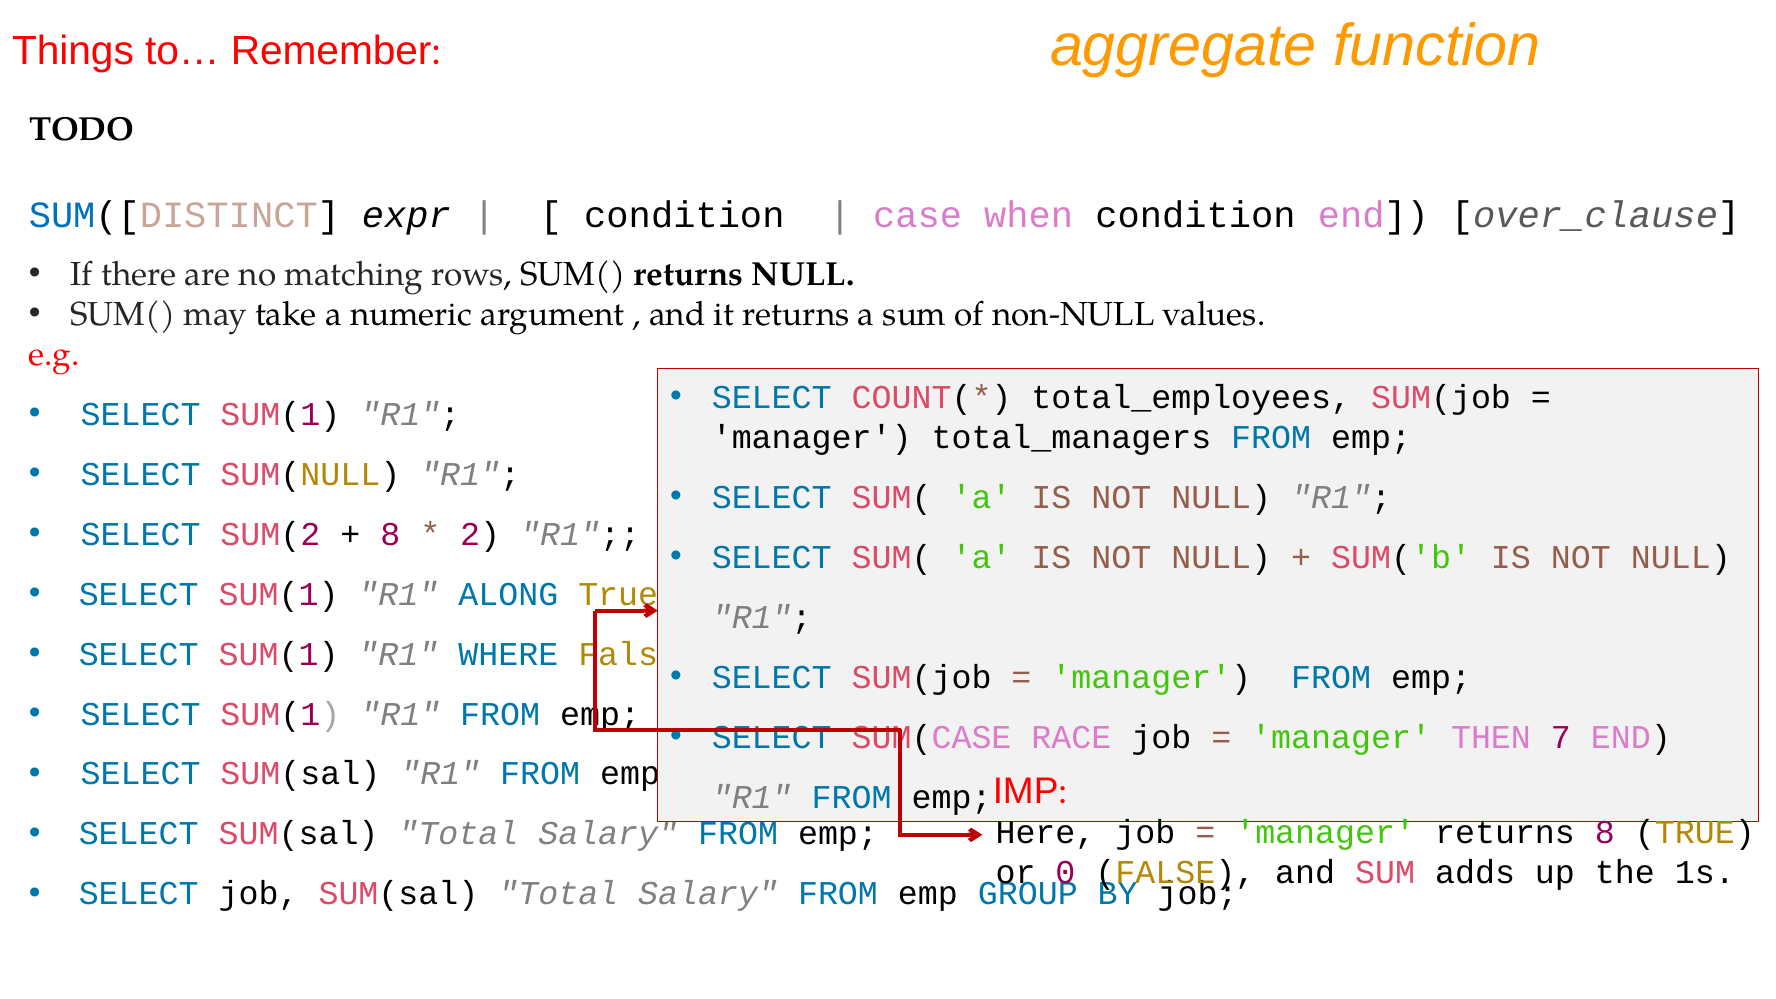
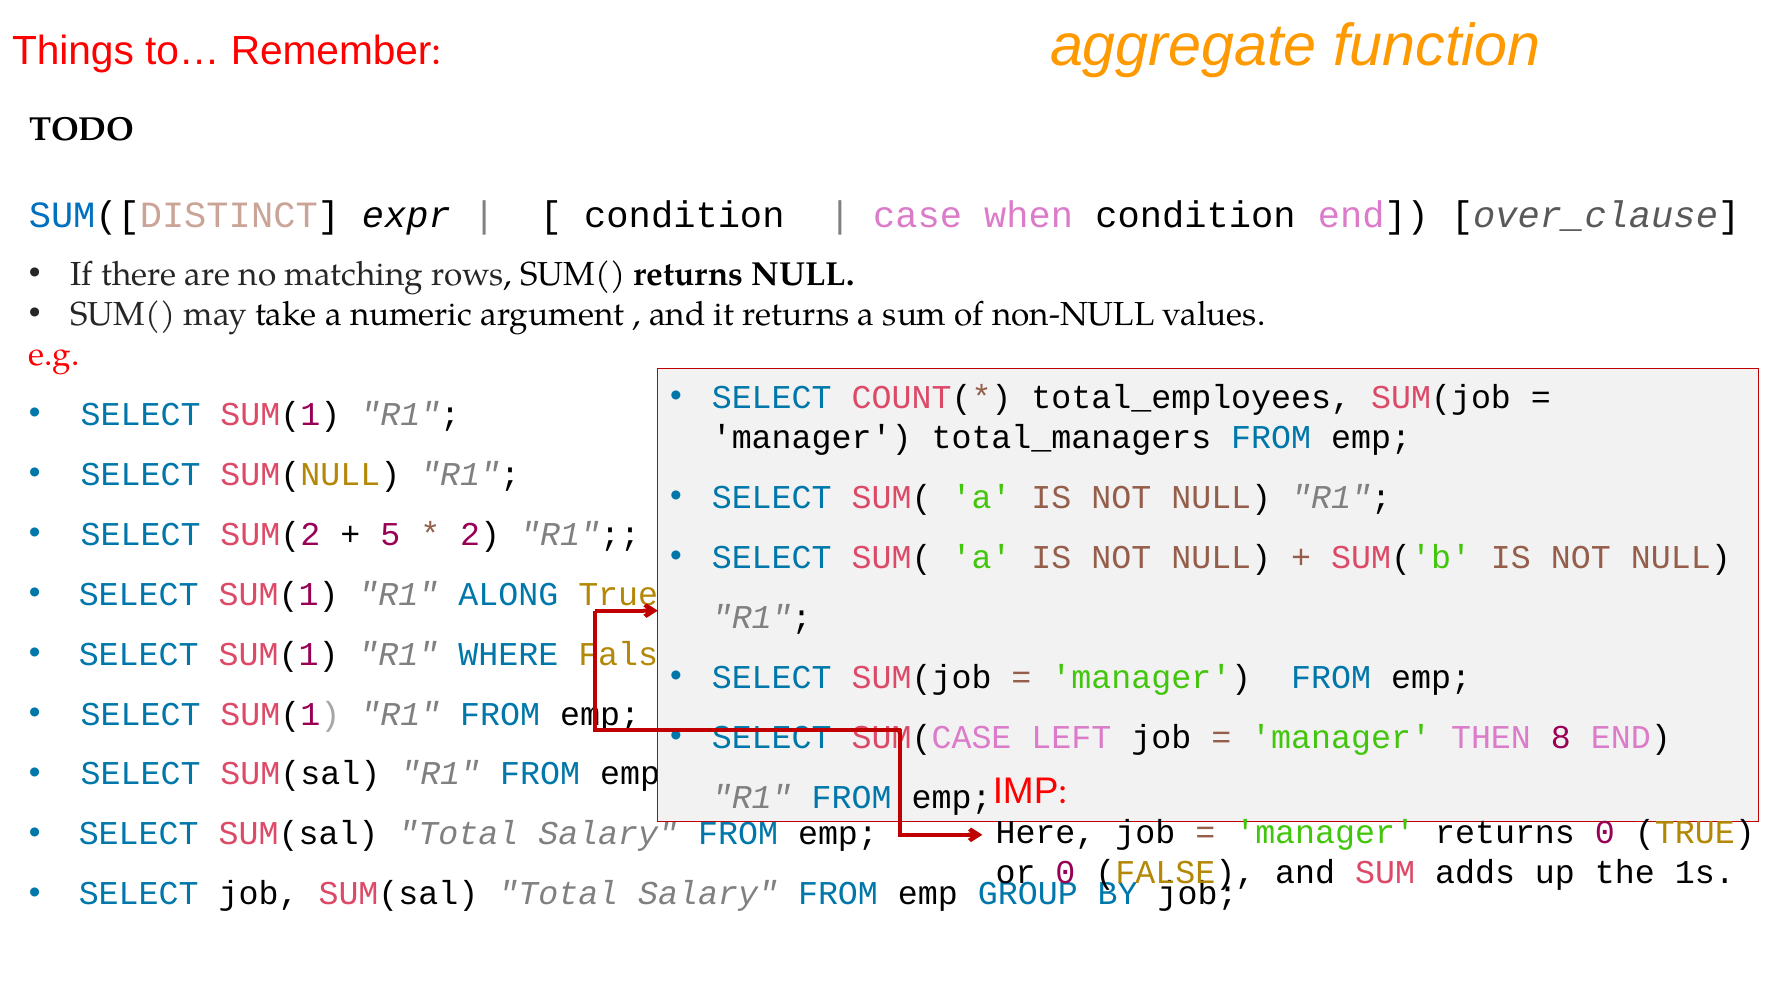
8 at (390, 534): 8 -> 5
RACE: RACE -> LEFT
7: 7 -> 8
returns 8: 8 -> 0
